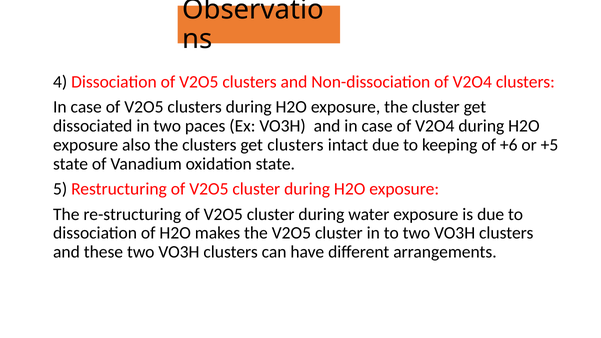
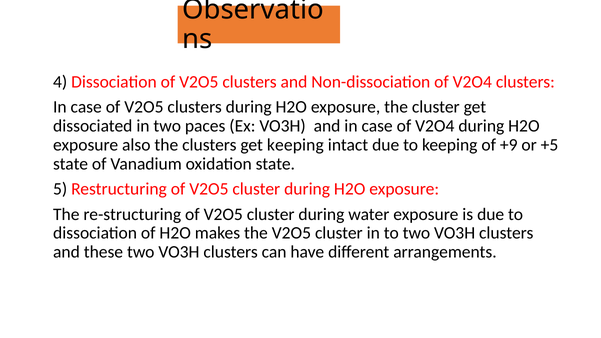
get clusters: clusters -> keeping
+6: +6 -> +9
